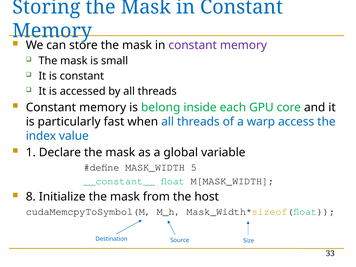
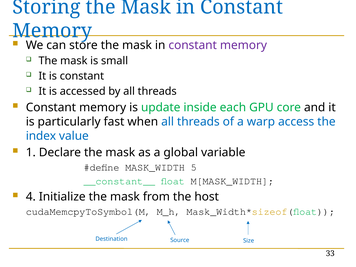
belong: belong -> update
8: 8 -> 4
